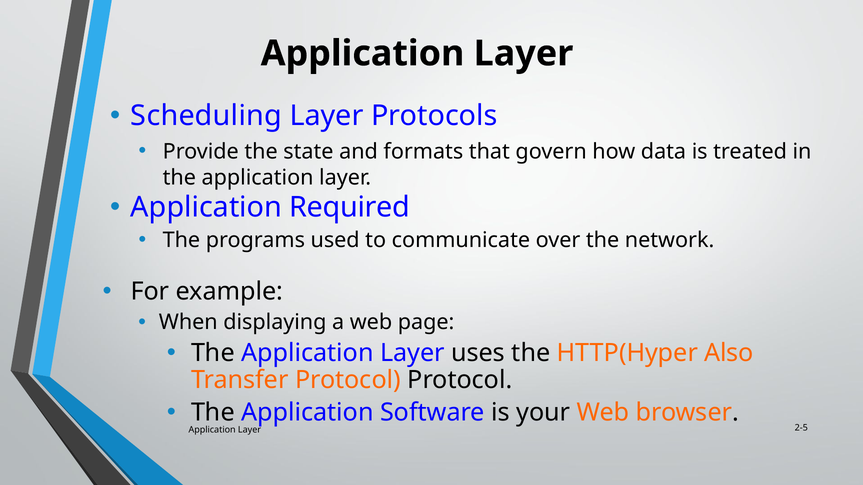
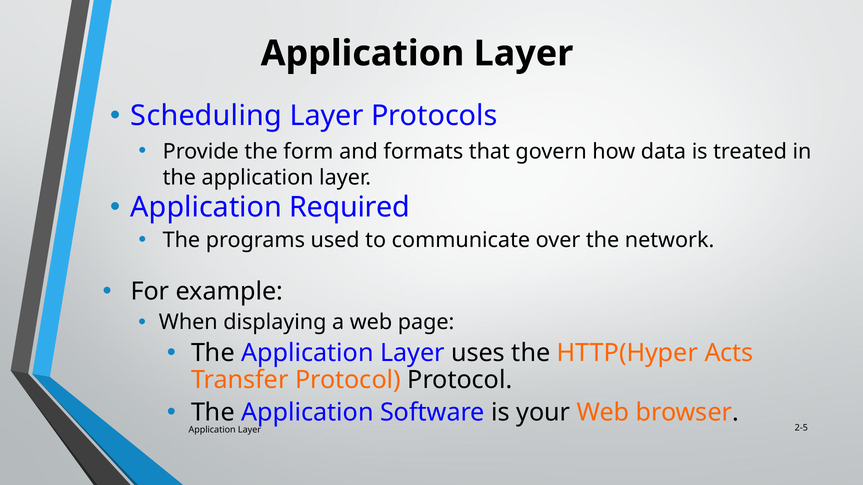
state: state -> form
Also: Also -> Acts
